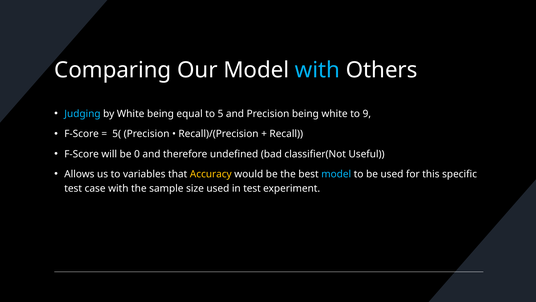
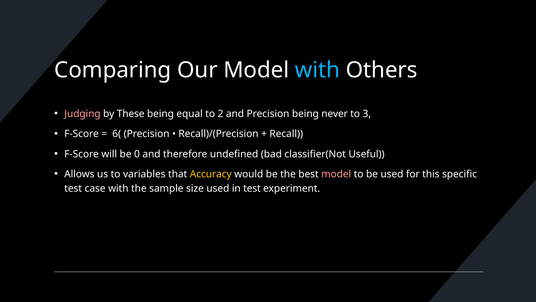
Judging colour: light blue -> pink
by White: White -> These
5: 5 -> 2
being white: white -> never
9: 9 -> 3
5(: 5( -> 6(
model at (336, 174) colour: light blue -> pink
